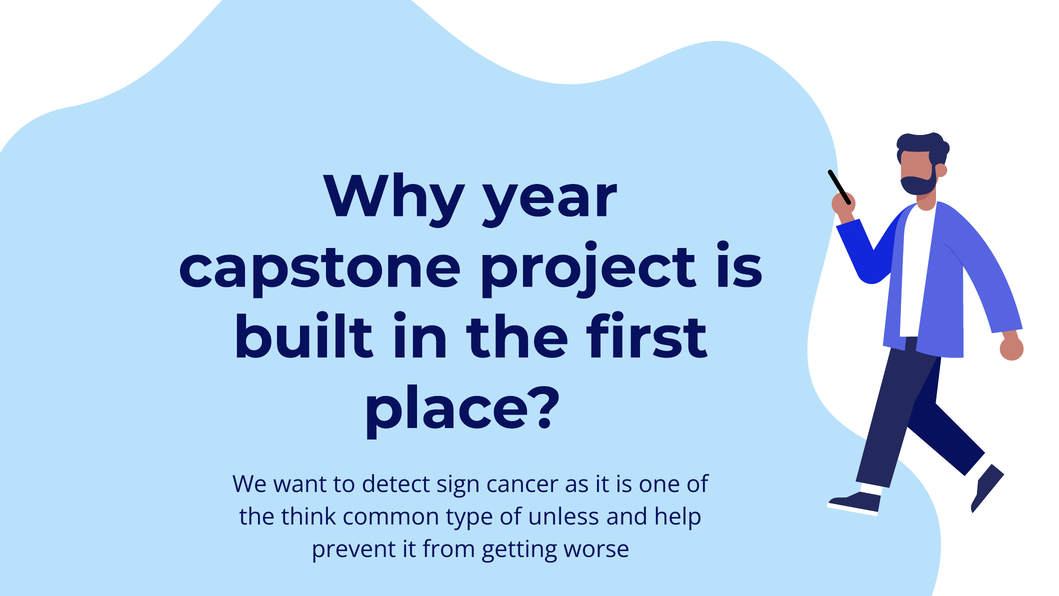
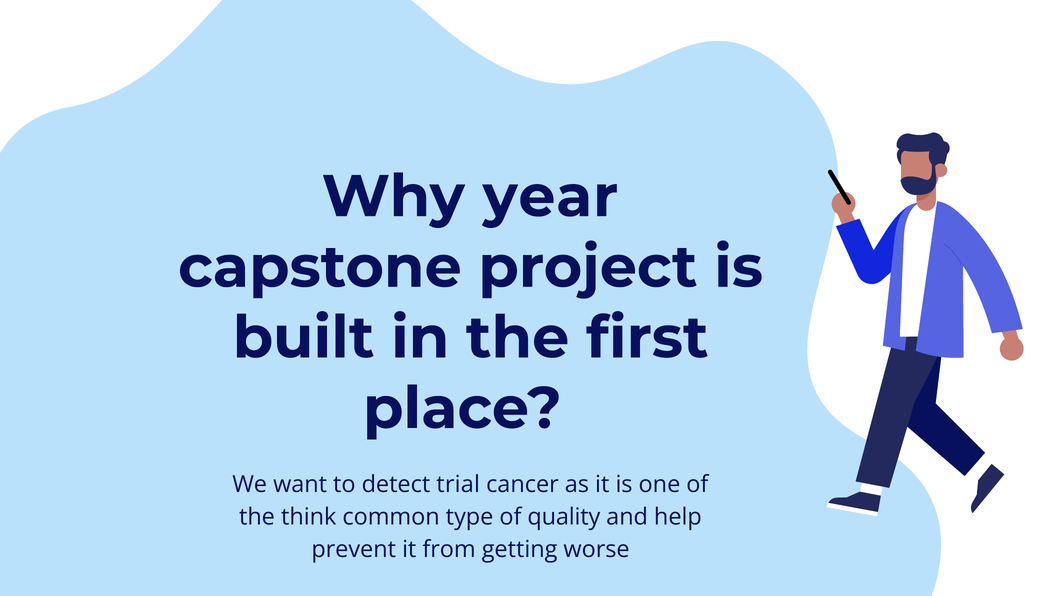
sign: sign -> trial
unless: unless -> quality
